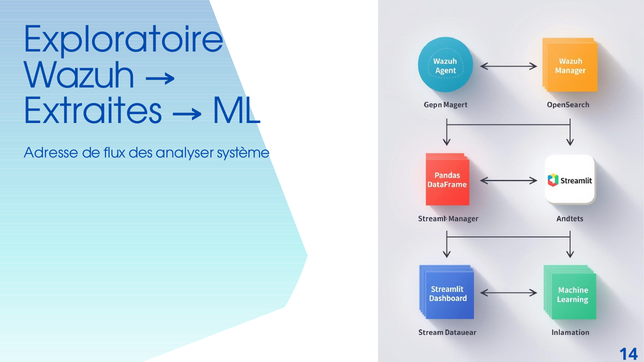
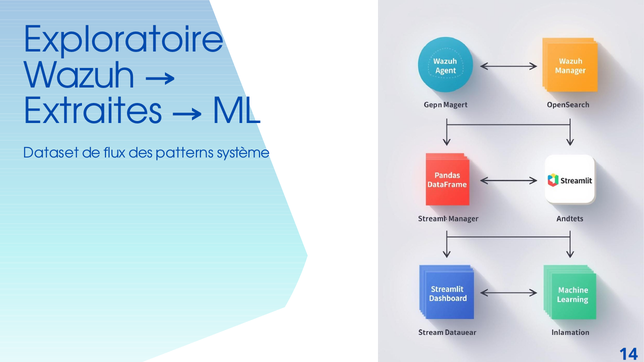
Adresse: Adresse -> Dataset
analyser: analyser -> patterns
